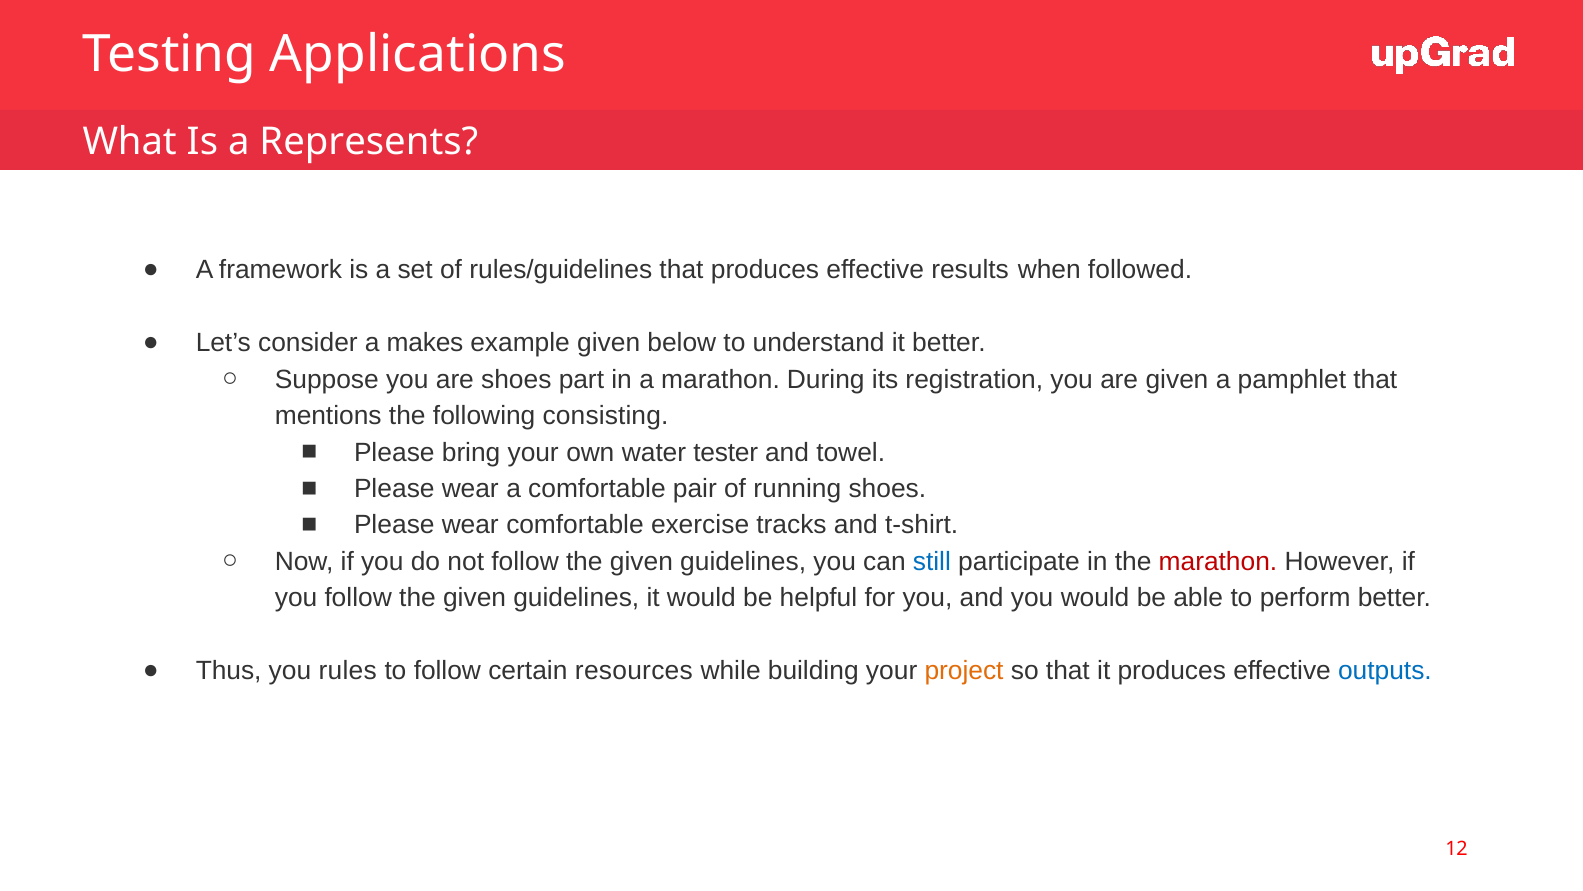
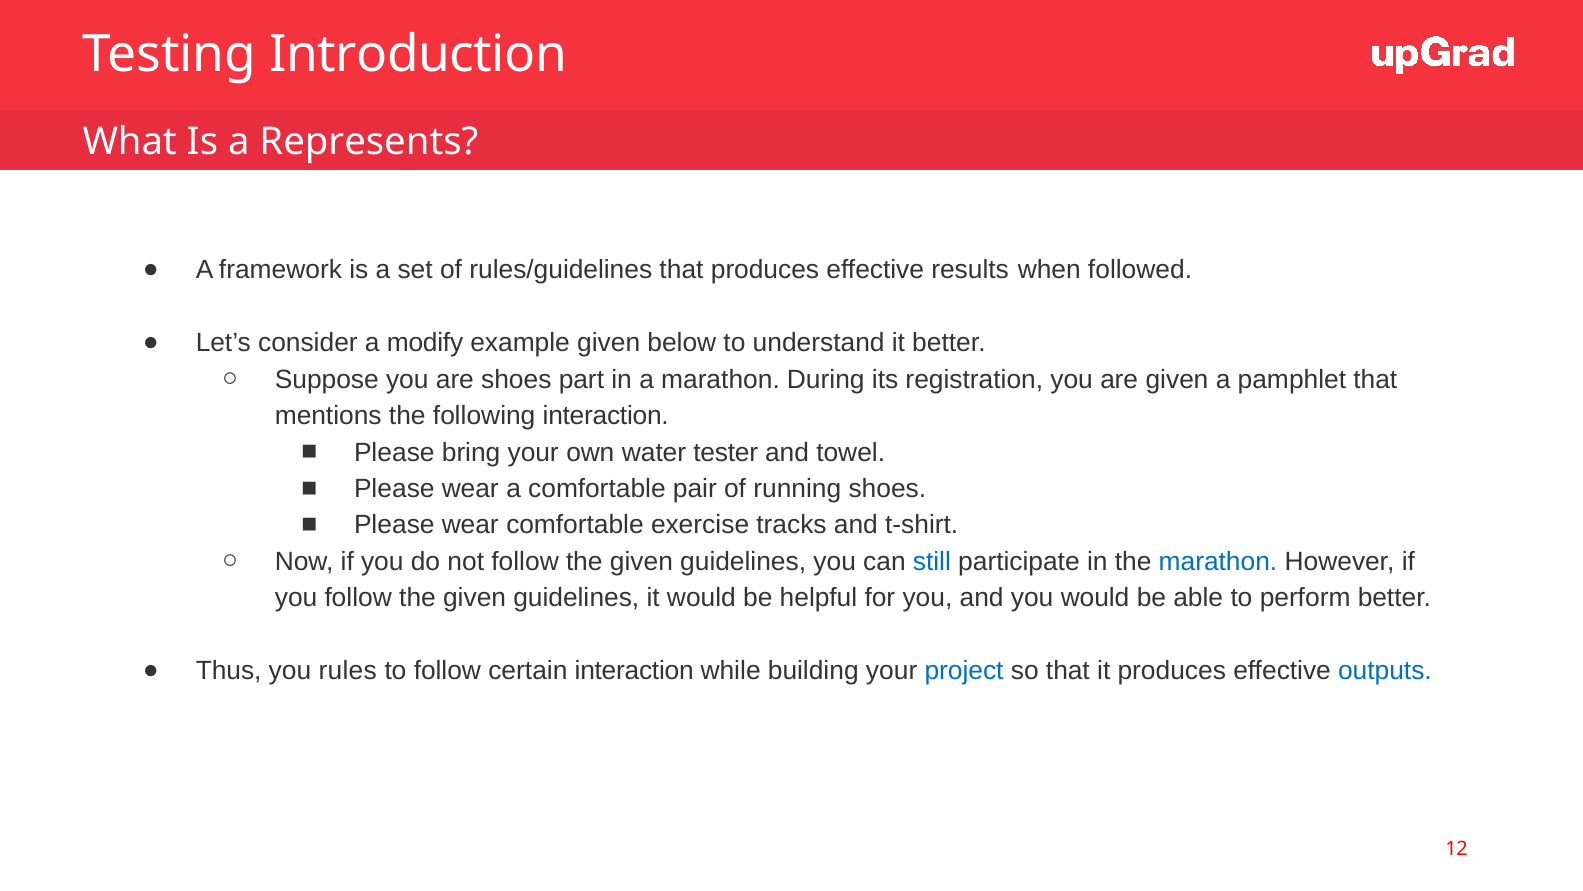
Applications: Applications -> Introduction
makes: makes -> modify
following consisting: consisting -> interaction
marathon at (1218, 561) colour: red -> blue
certain resources: resources -> interaction
project colour: orange -> blue
